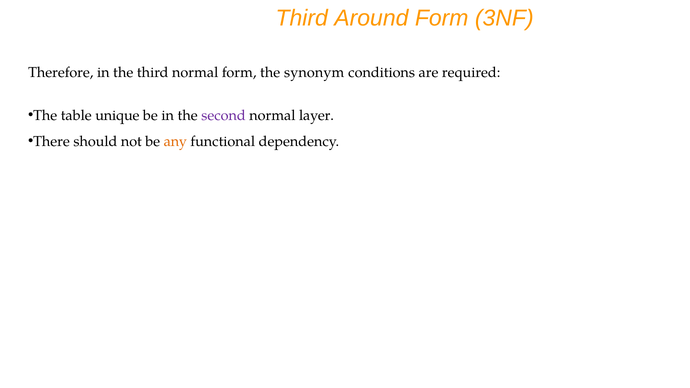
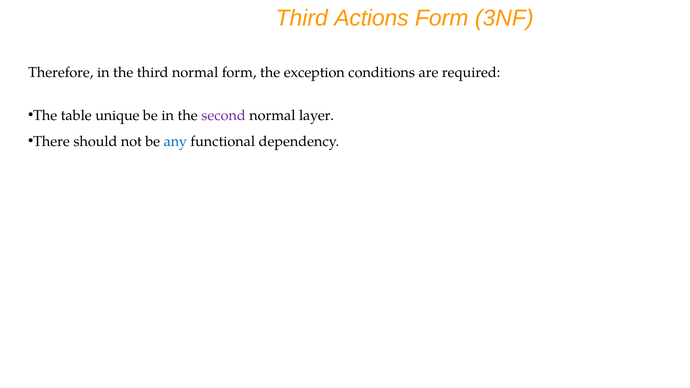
Around: Around -> Actions
synonym: synonym -> exception
any colour: orange -> blue
